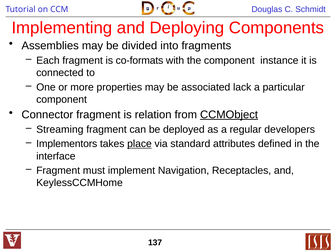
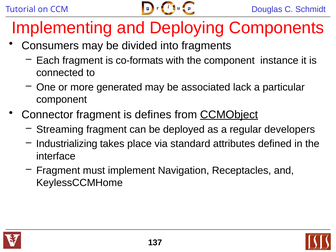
Assemblies: Assemblies -> Consumers
properties: properties -> generated
relation: relation -> defines
Implementors: Implementors -> Industrializing
place underline: present -> none
